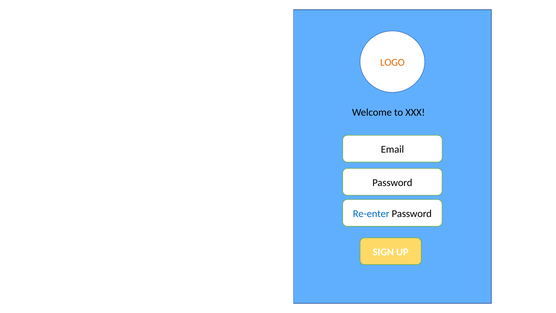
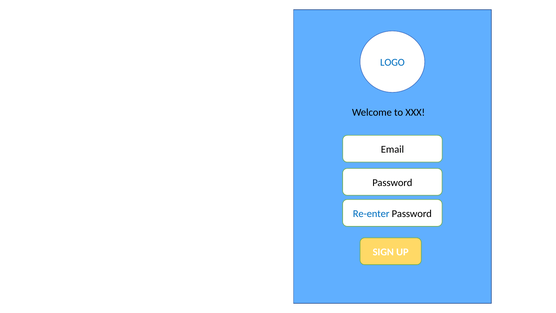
LOGO colour: orange -> blue
